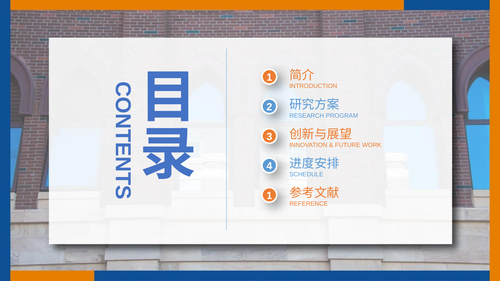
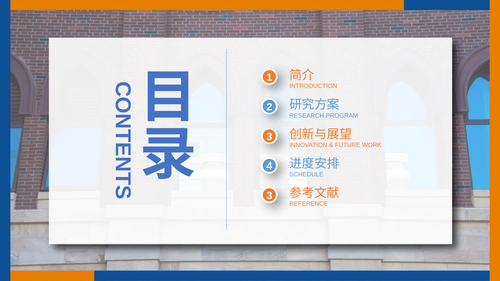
1 at (269, 196): 1 -> 3
